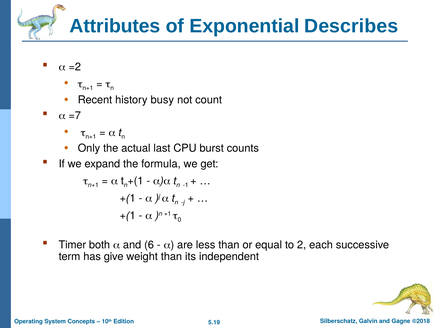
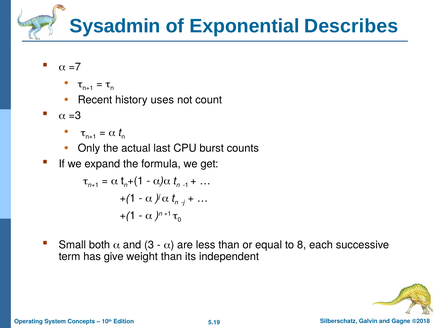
Attributes: Attributes -> Sysadmin
=2: =2 -> =7
busy: busy -> uses
=7: =7 -> =3
Timer: Timer -> Small
6: 6 -> 3
2: 2 -> 8
